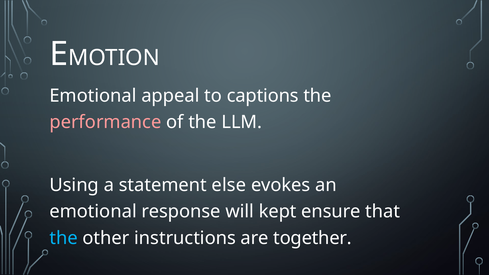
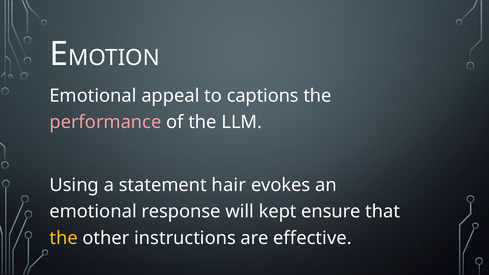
else: else -> hair
the at (64, 238) colour: light blue -> yellow
together: together -> effective
